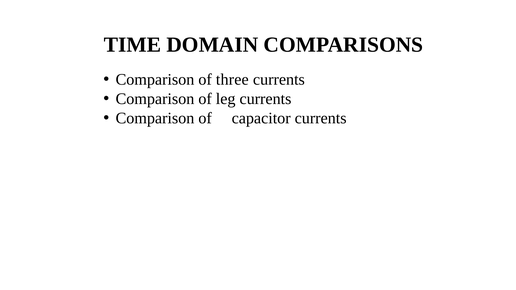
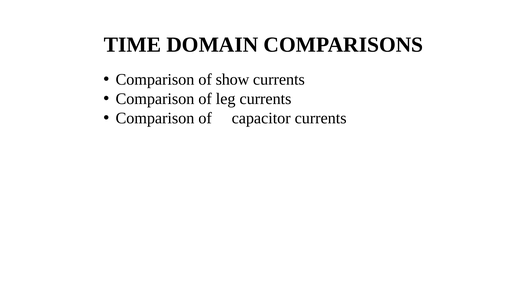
three: three -> show
